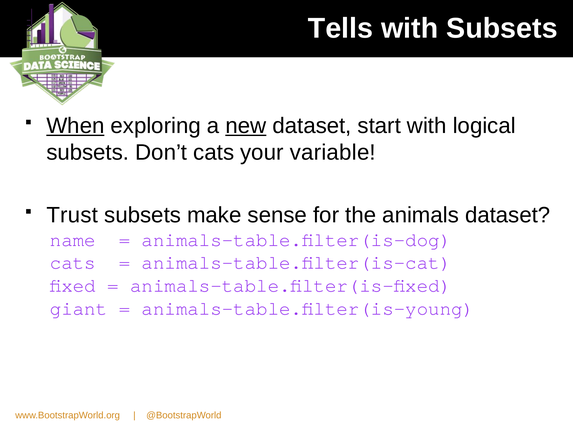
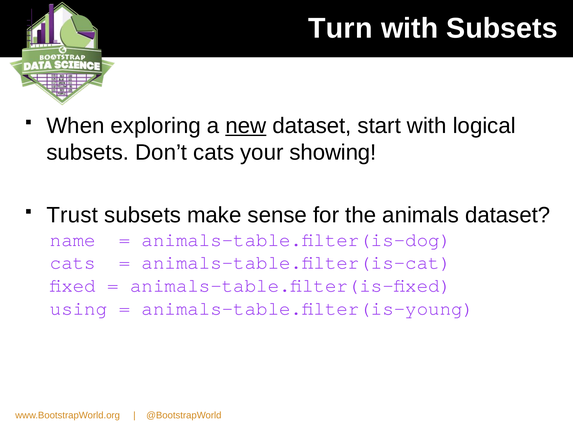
Tells: Tells -> Turn
When underline: present -> none
variable: variable -> showing
giant: giant -> using
